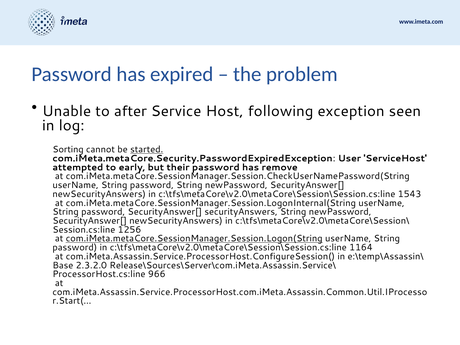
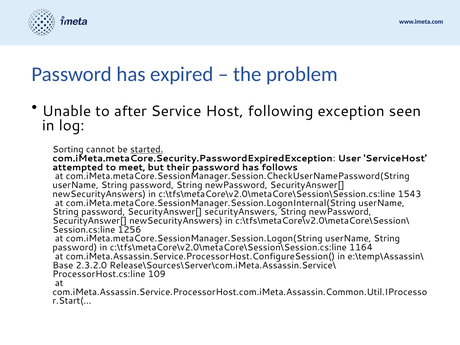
early: early -> meet
remove: remove -> follows
com.iMeta.metaCore.SessionManager.Session.Logon(String underline: present -> none
966: 966 -> 109
